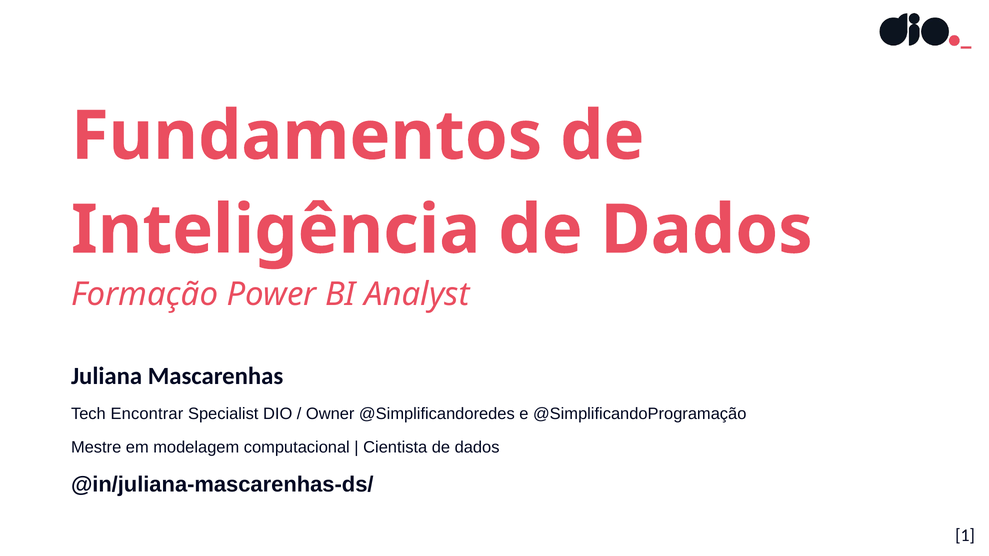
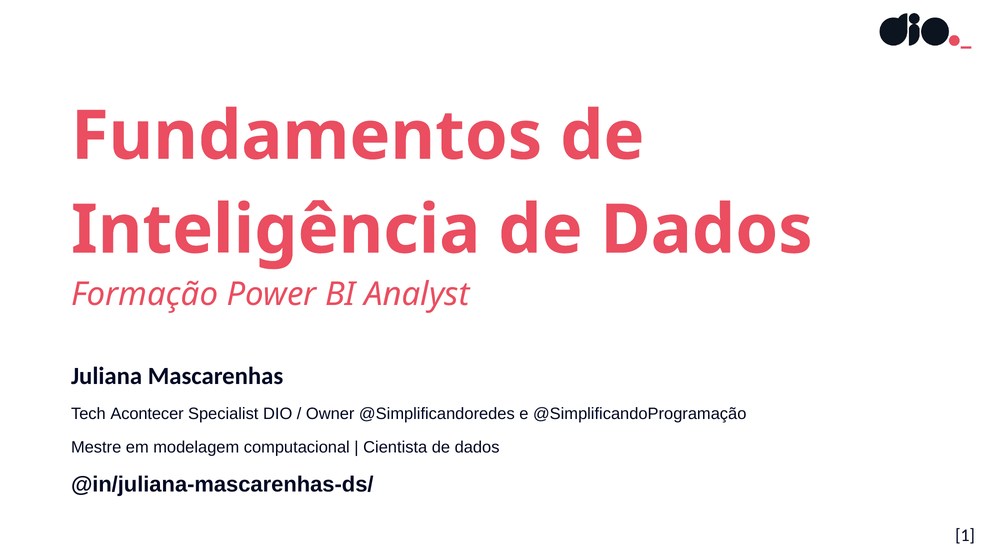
Encontrar: Encontrar -> Acontecer
